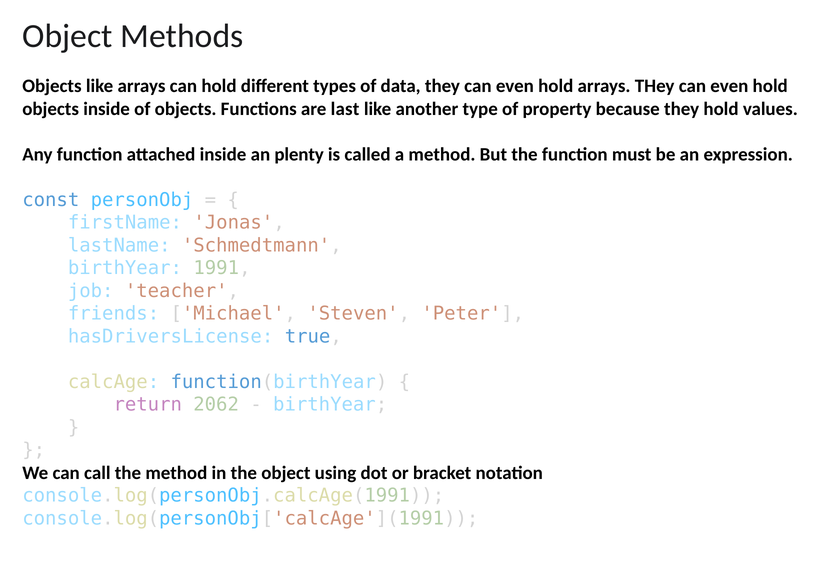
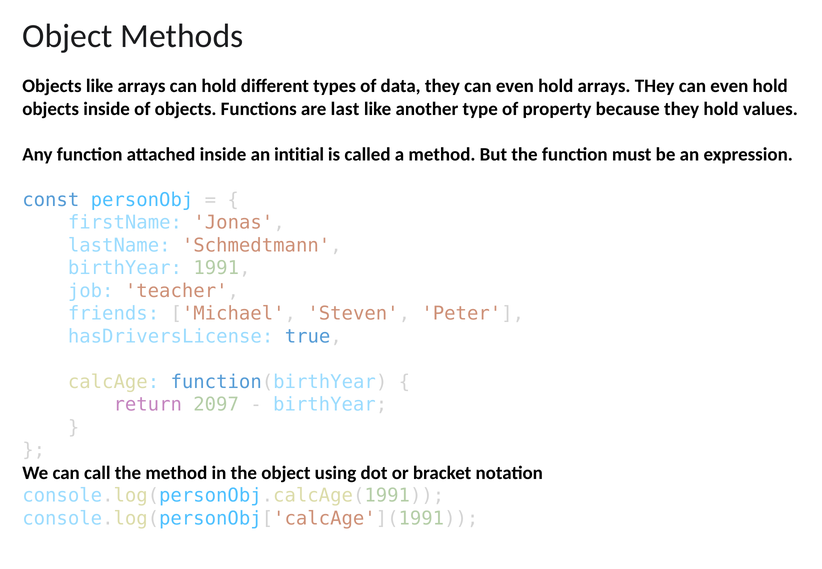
plenty: plenty -> intitial
2062: 2062 -> 2097
